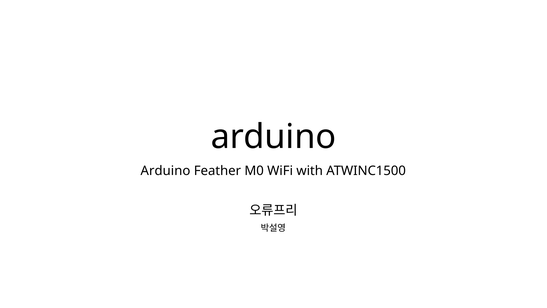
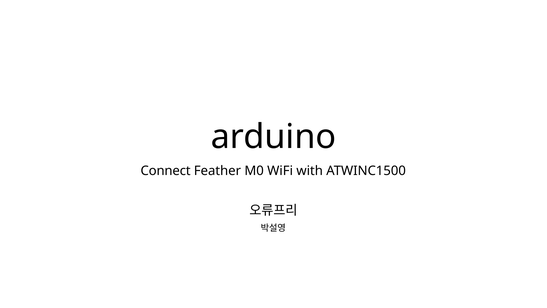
Arduino at (165, 171): Arduino -> Connect
